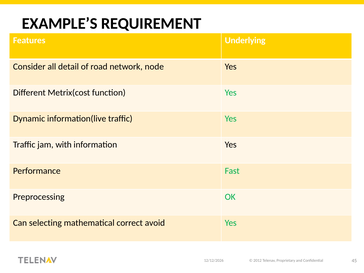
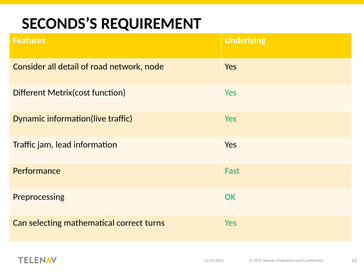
EXAMPLE’S: EXAMPLE’S -> SECONDS’S
with: with -> lead
avoid: avoid -> turns
